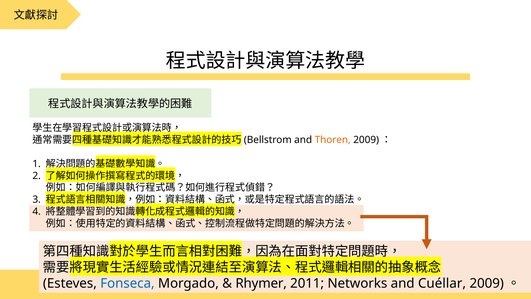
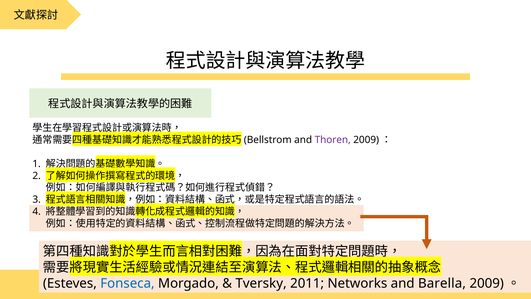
Thoren colour: orange -> purple
Rhymer: Rhymer -> Tversky
Cuéllar: Cuéllar -> Barella
